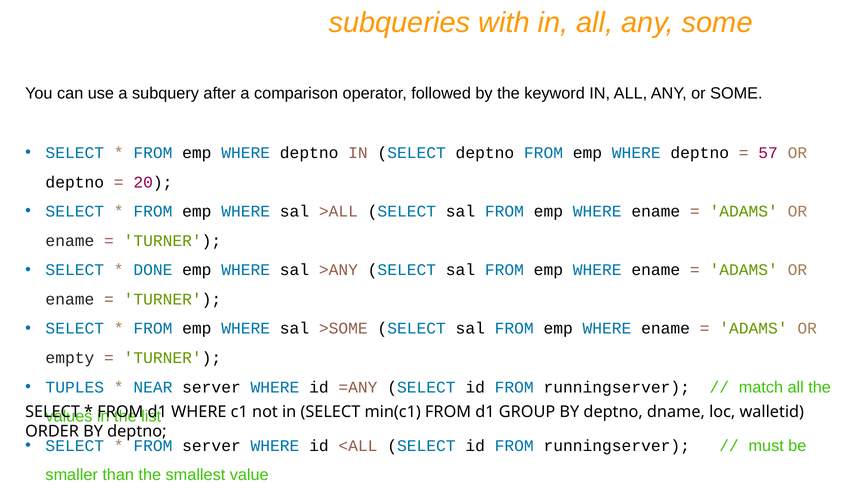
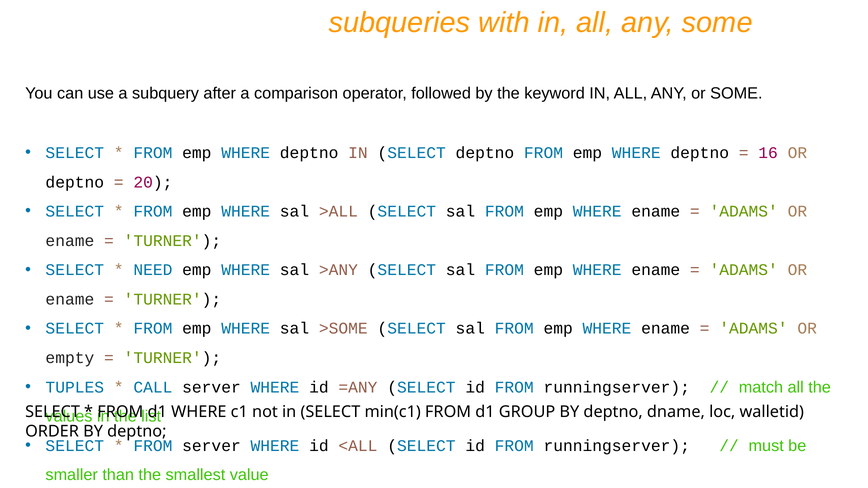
57: 57 -> 16
DONE: DONE -> NEED
NEAR: NEAR -> CALL
